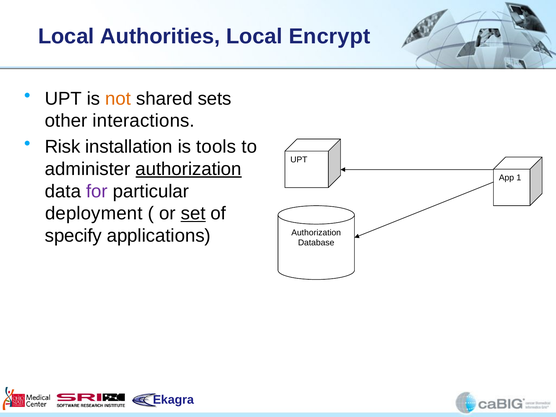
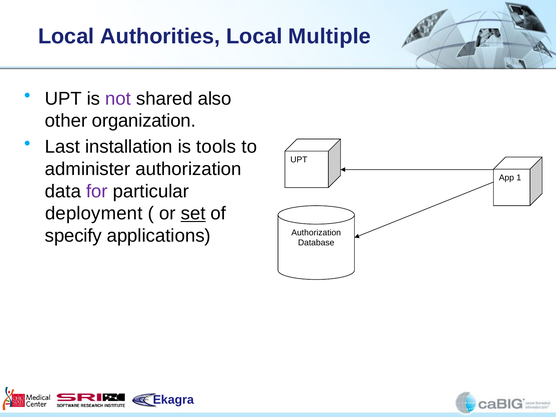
Encrypt: Encrypt -> Multiple
not colour: orange -> purple
sets: sets -> also
interactions: interactions -> organization
Risk: Risk -> Last
authorization at (189, 169) underline: present -> none
